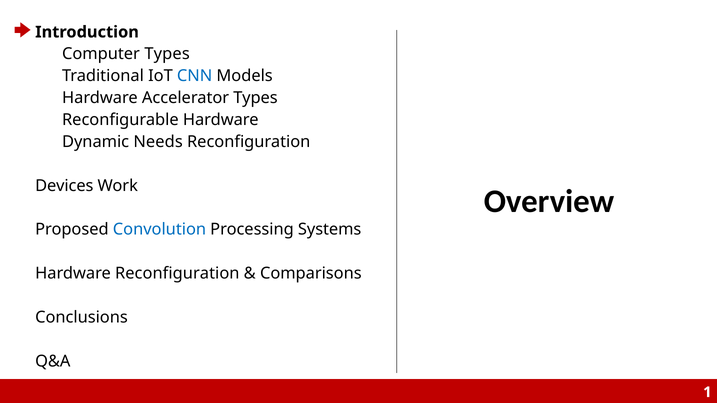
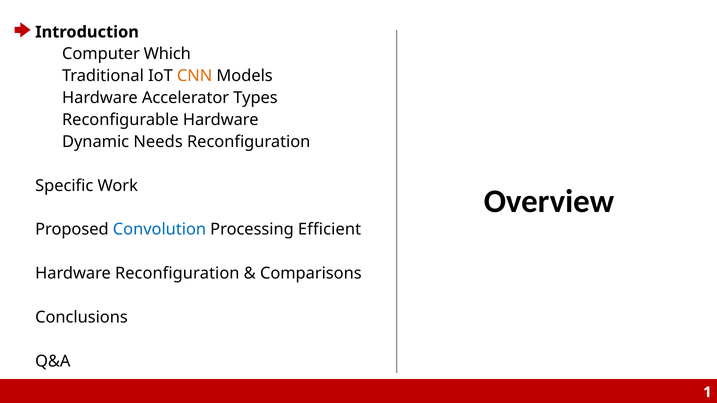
Computer Types: Types -> Which
CNN colour: blue -> orange
Devices: Devices -> Specific
Systems: Systems -> Efficient
